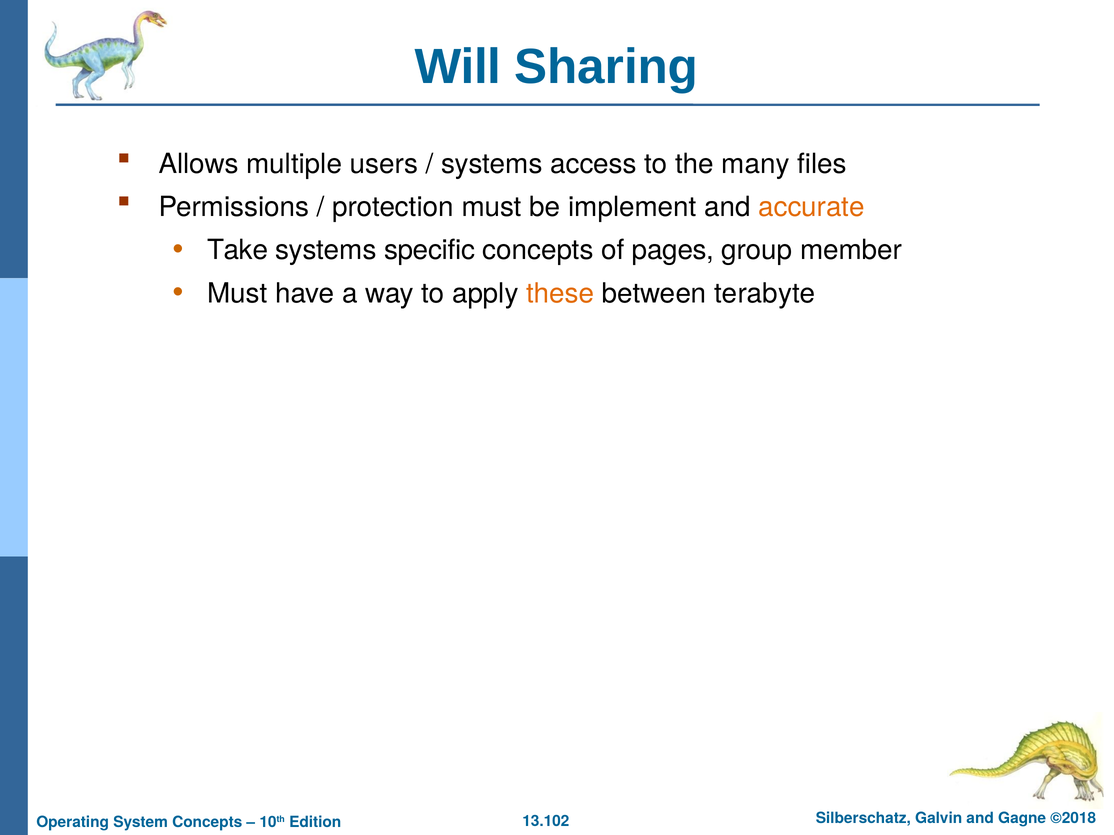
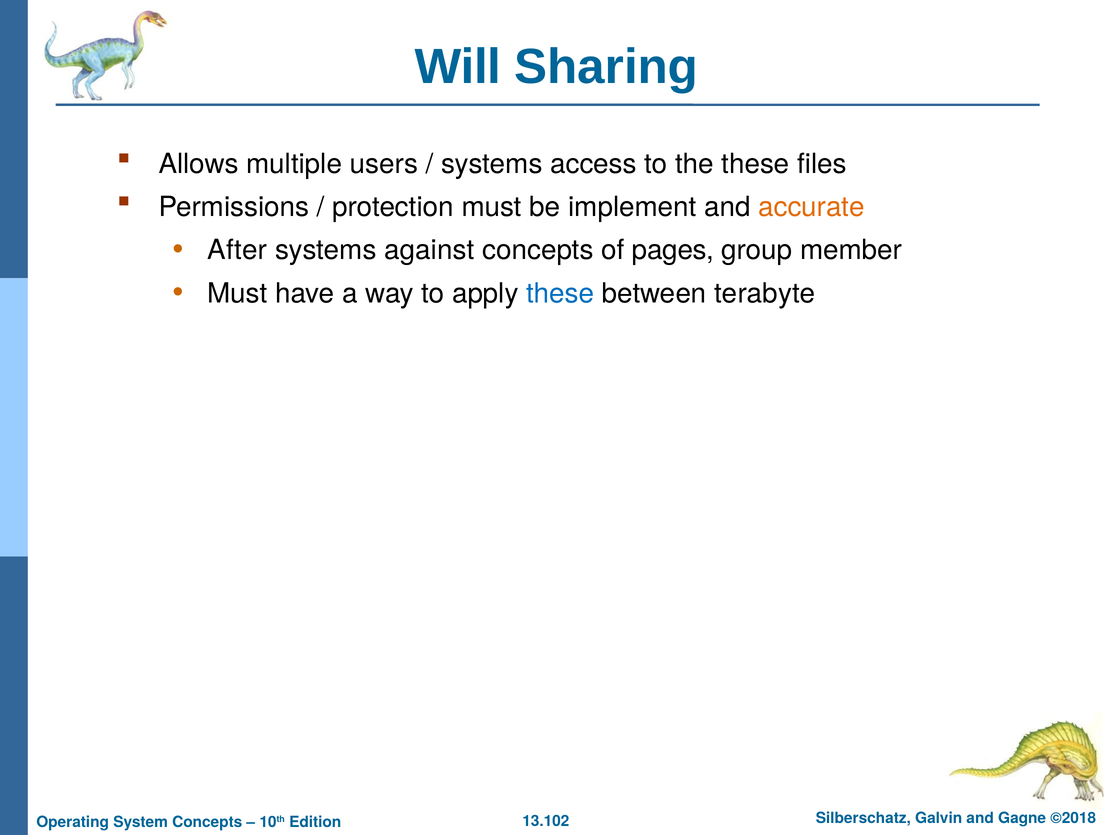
the many: many -> these
Take: Take -> After
specific: specific -> against
these at (560, 294) colour: orange -> blue
